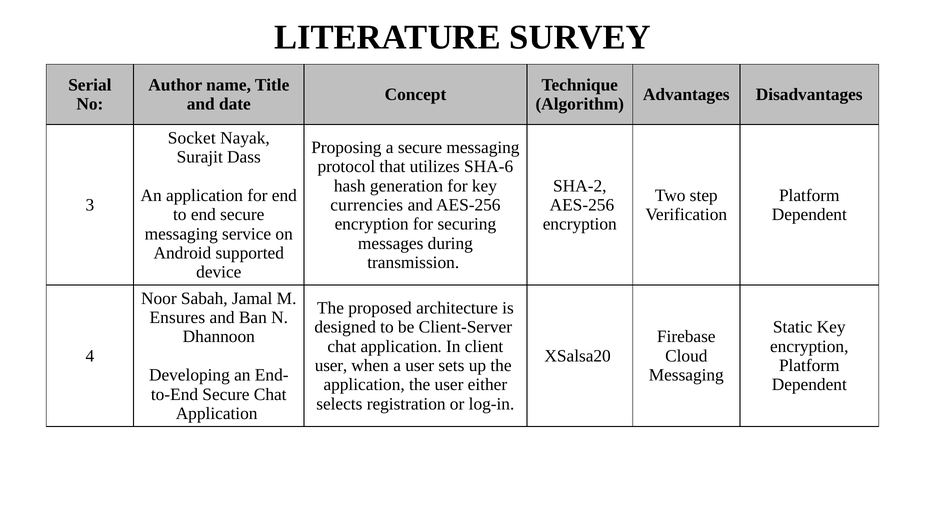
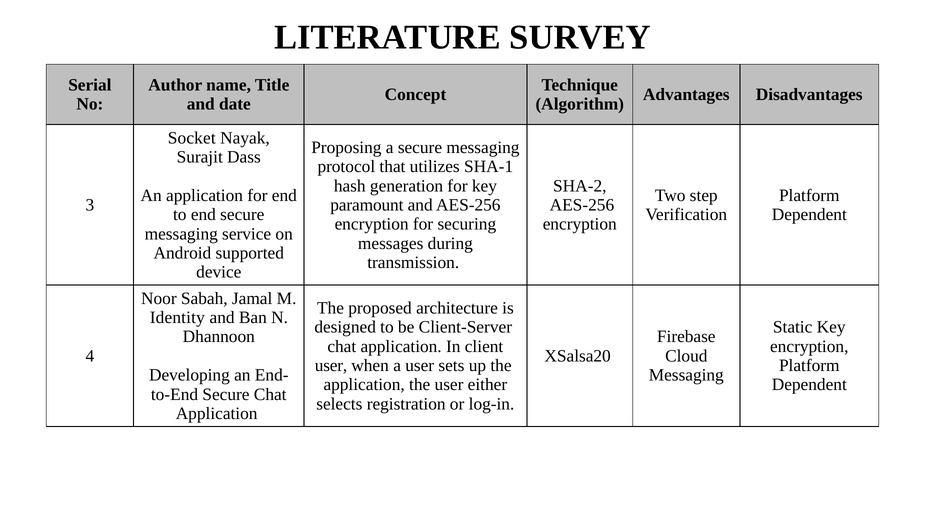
SHA-6: SHA-6 -> SHA-1
currencies: currencies -> paramount
Ensures: Ensures -> Identity
